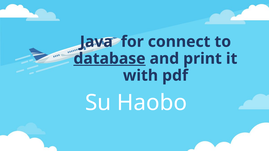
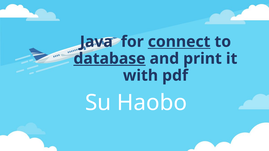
connect underline: none -> present
